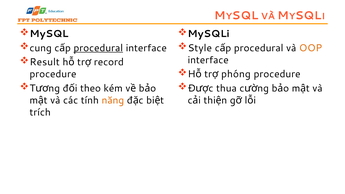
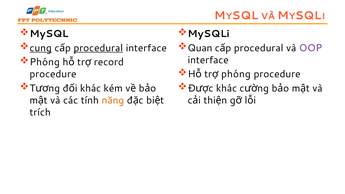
cung underline: none -> present
Style: Style -> Quan
OOP colour: orange -> purple
Result at (45, 62): Result -> Phóng
theo at (91, 88): theo -> khác
thua at (226, 88): thua -> khác
